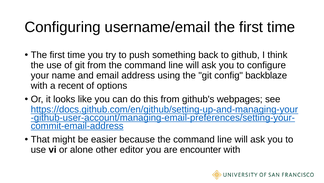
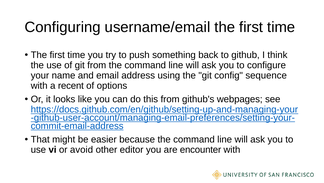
backblaze: backblaze -> sequence
alone: alone -> avoid
